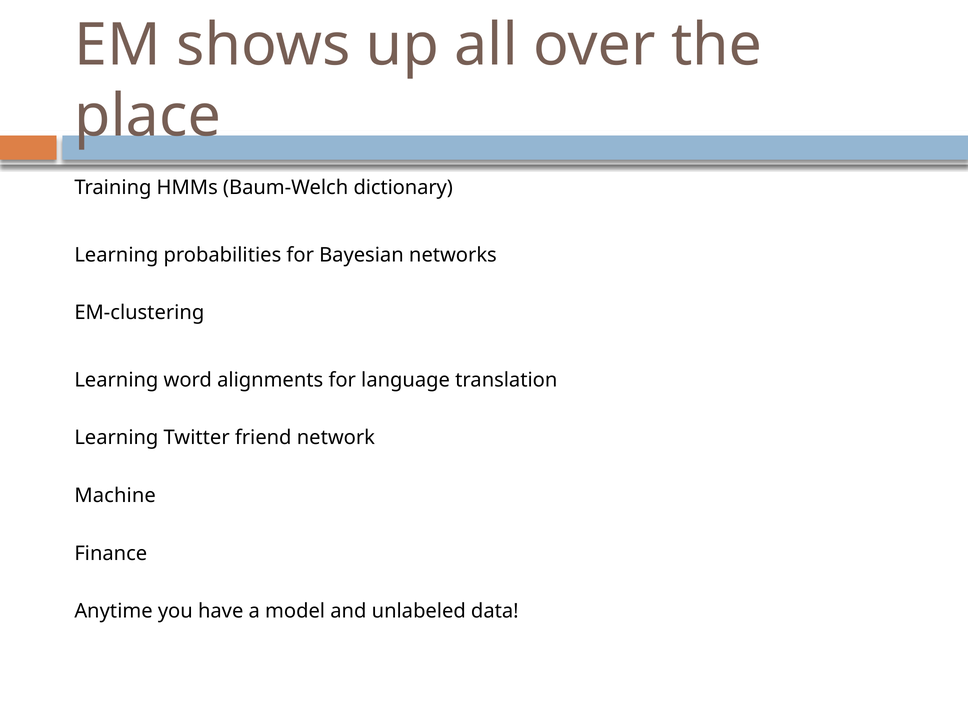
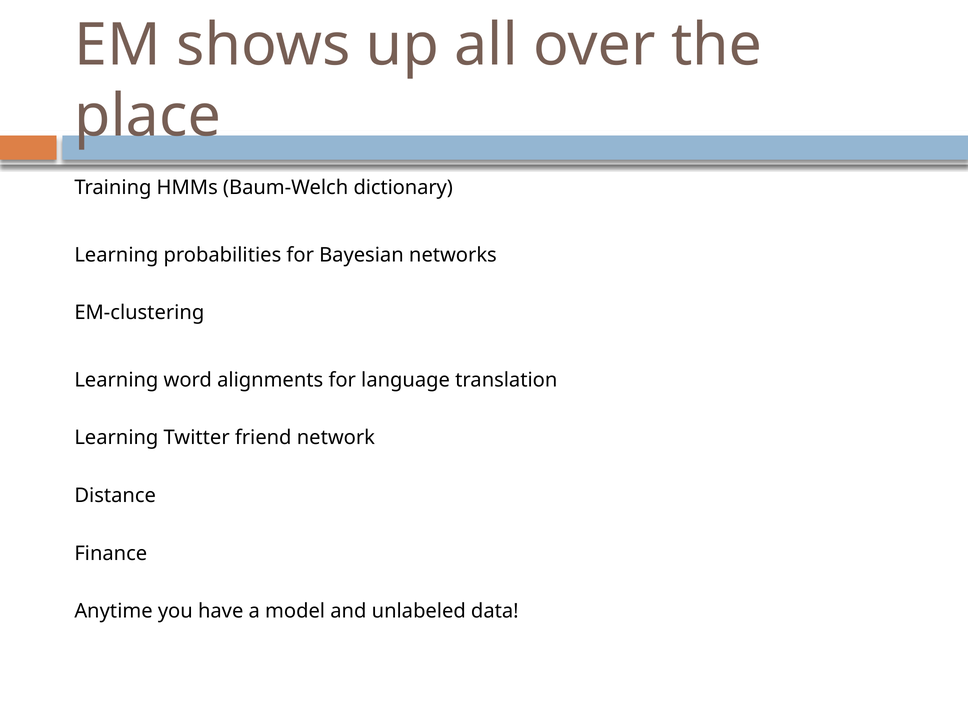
Machine: Machine -> Distance
